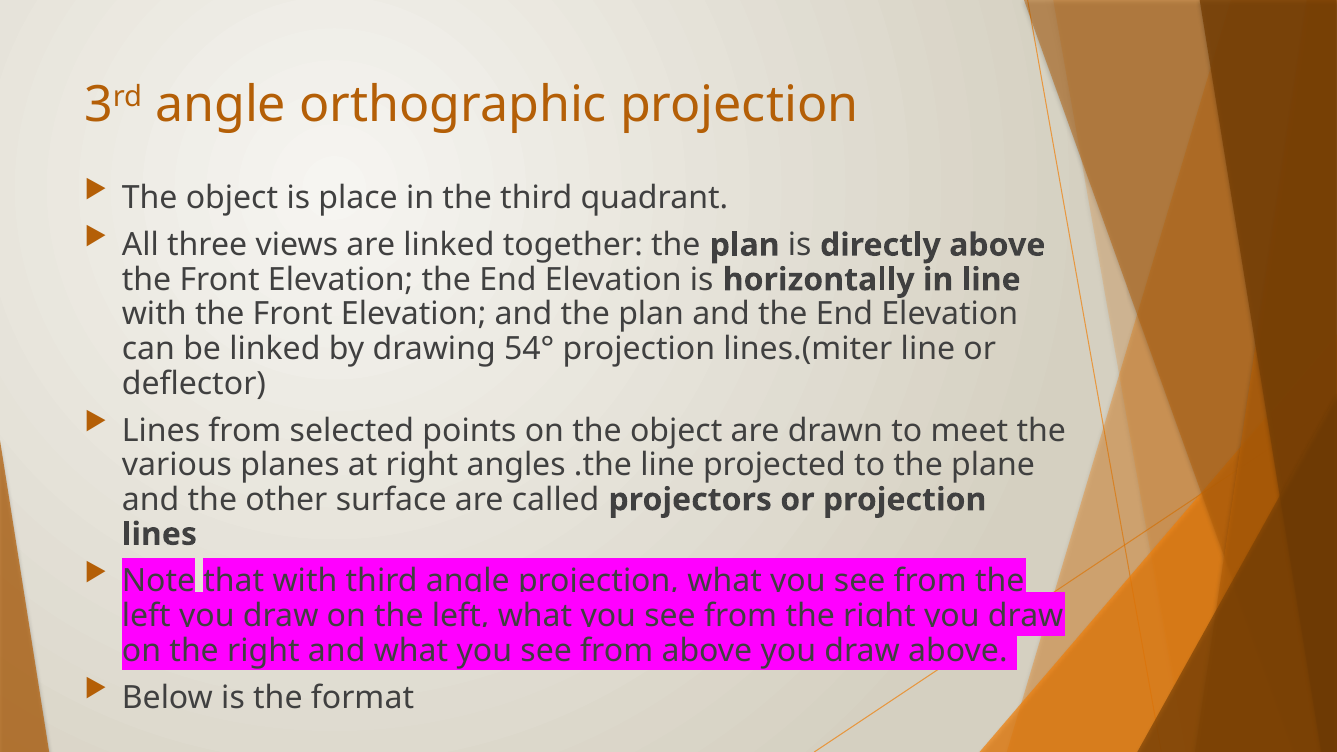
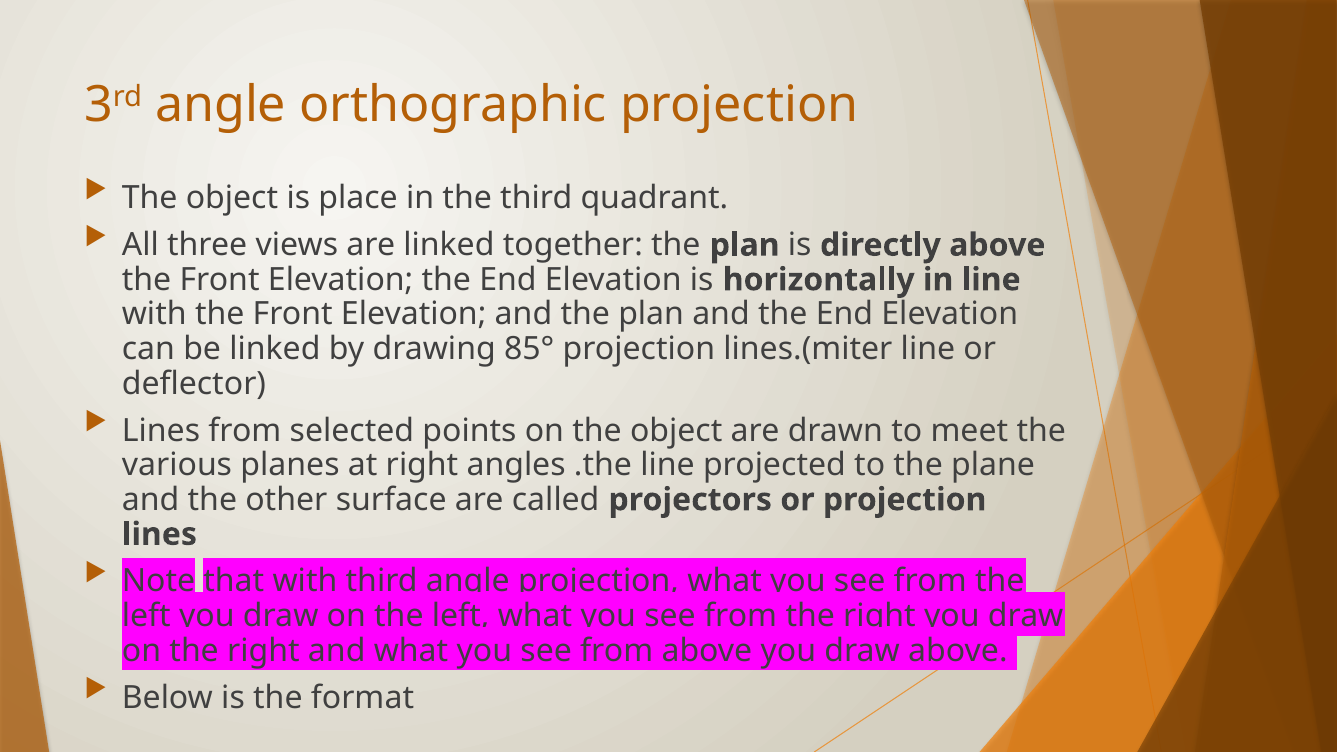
54°: 54° -> 85°
